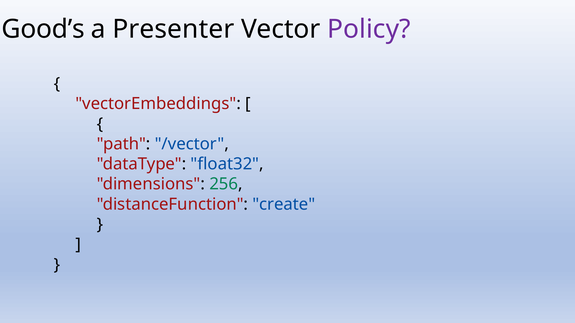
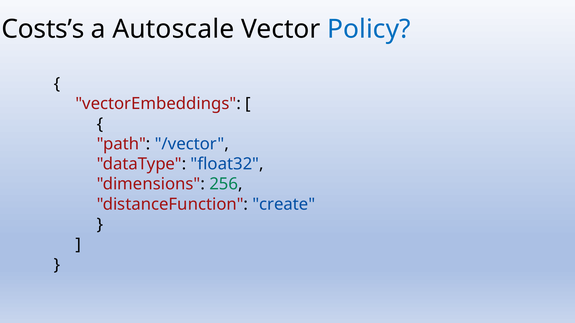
Good’s: Good’s -> Costs’s
Presenter: Presenter -> Autoscale
Policy colour: purple -> blue
